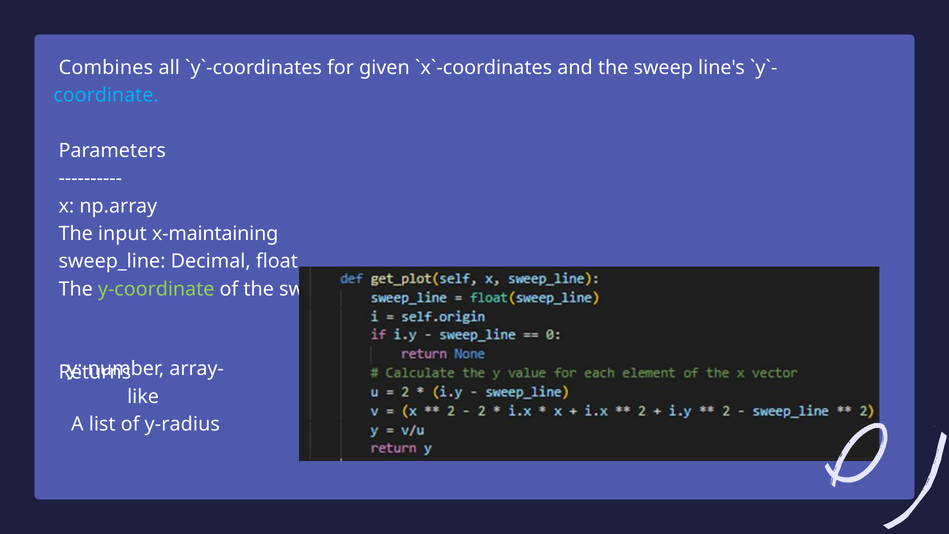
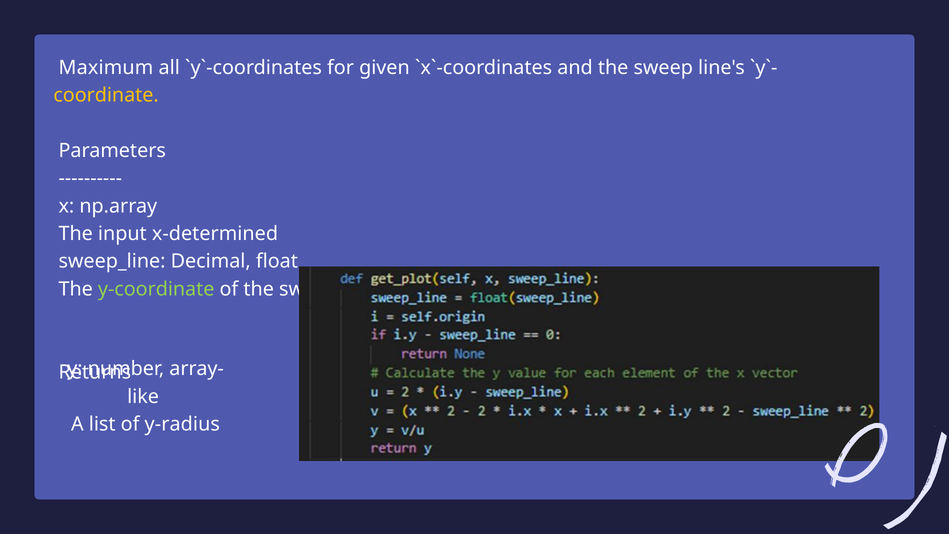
Combines: Combines -> Maximum
coordinate colour: light blue -> yellow
x-maintaining: x-maintaining -> x-determined
